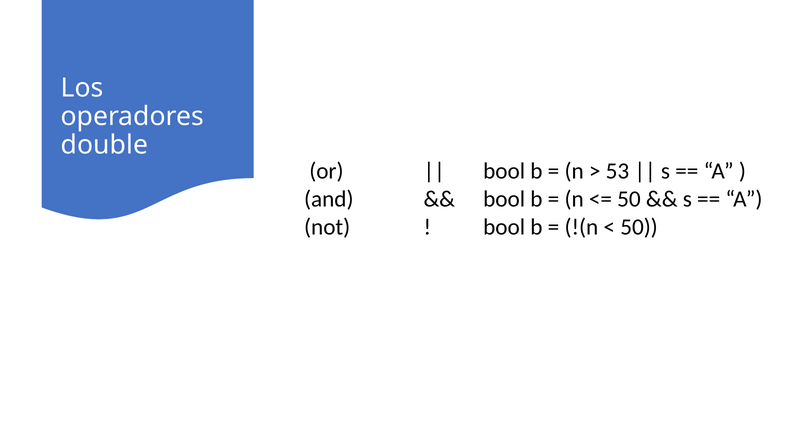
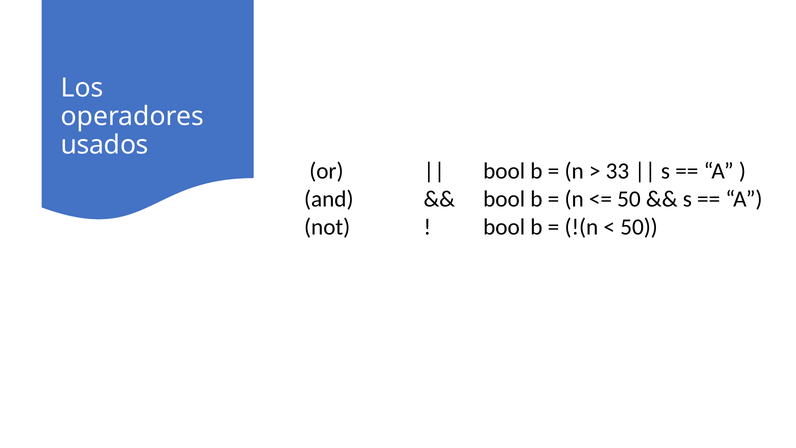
double: double -> usados
53: 53 -> 33
